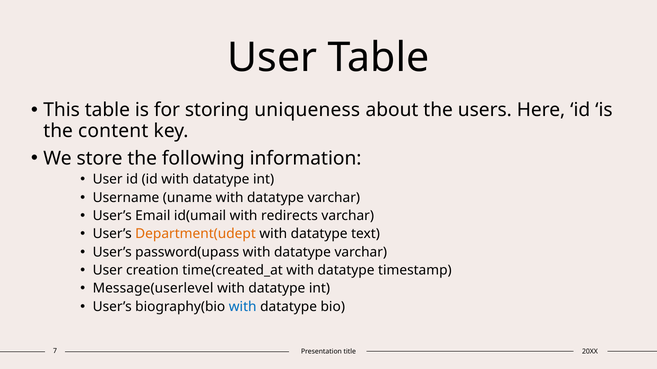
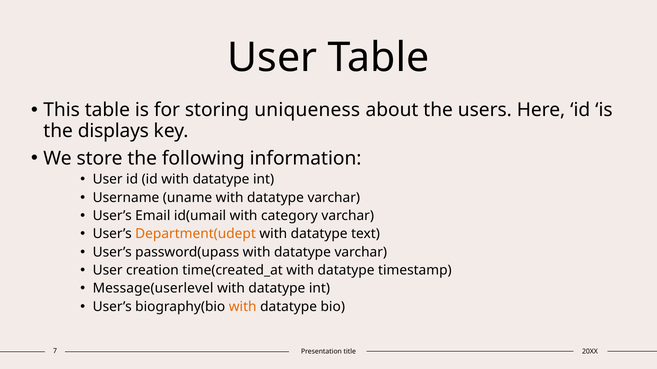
content: content -> displays
redirects: redirects -> category
with at (243, 307) colour: blue -> orange
